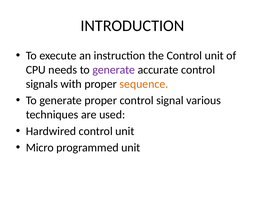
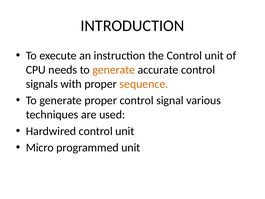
generate at (114, 70) colour: purple -> orange
